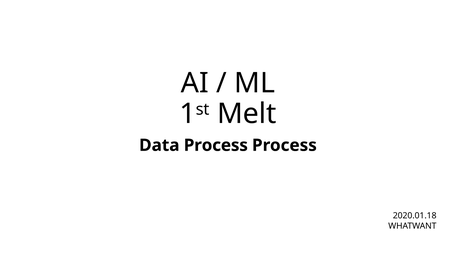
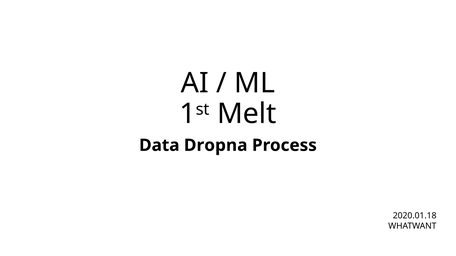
Data Process: Process -> Dropna
